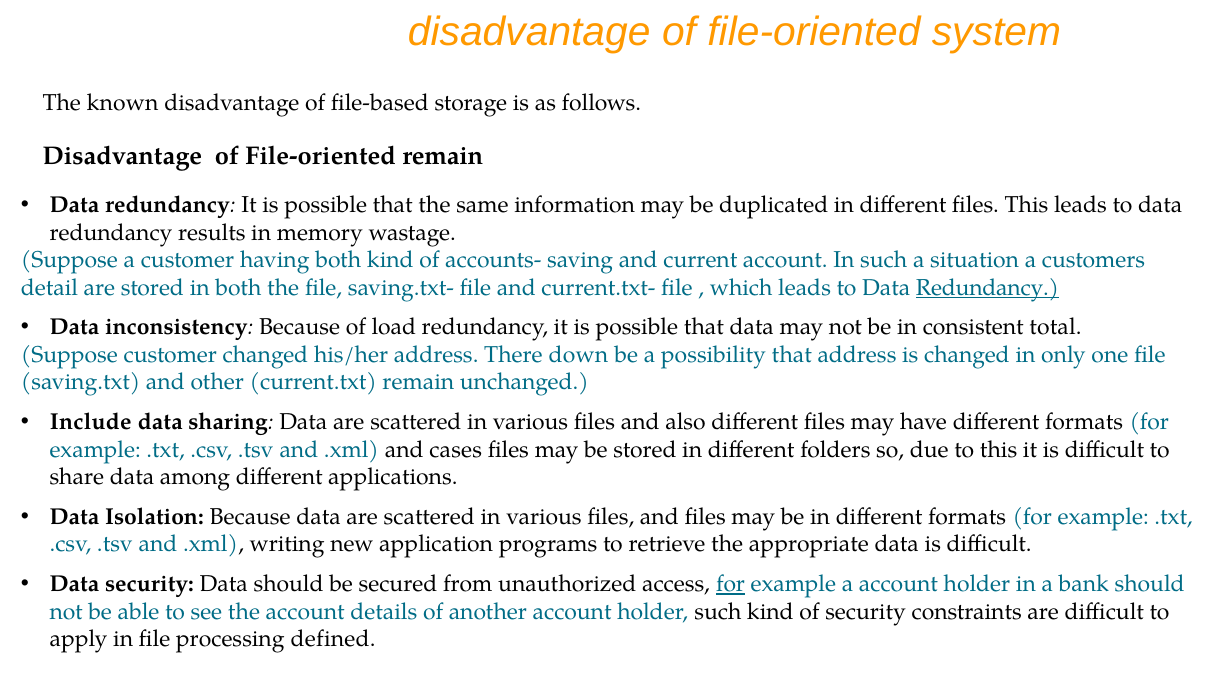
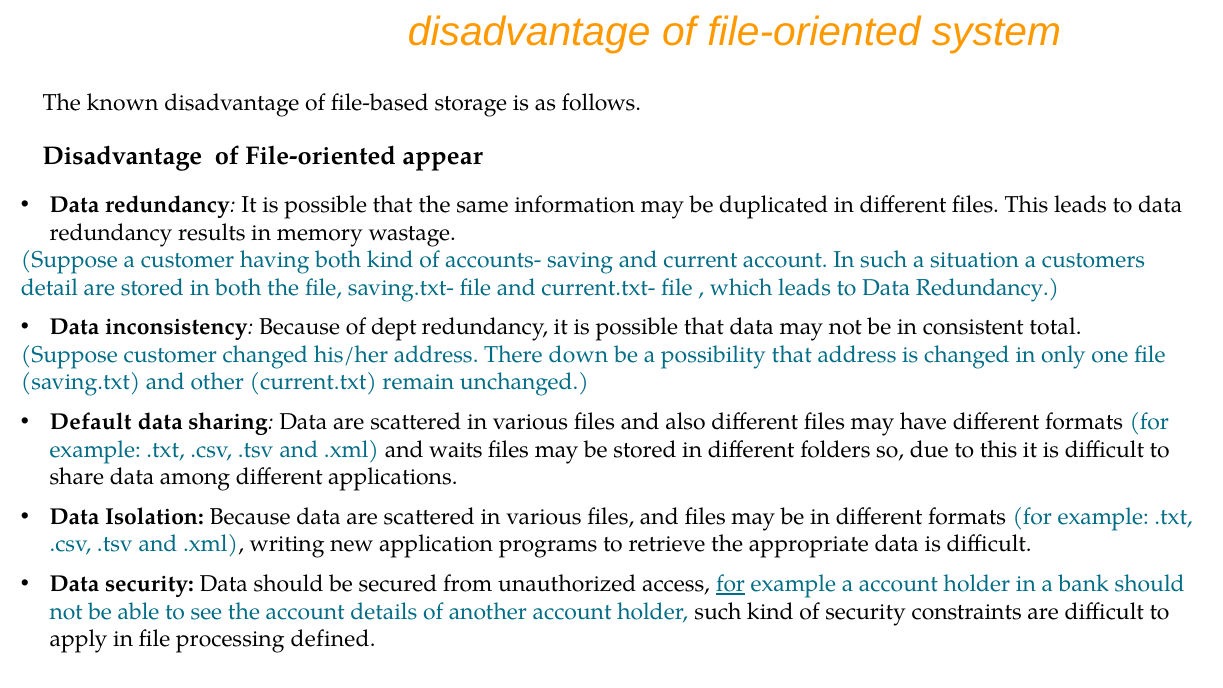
File-oriented remain: remain -> appear
Redundancy at (988, 287) underline: present -> none
load: load -> dept
Include: Include -> Default
cases: cases -> waits
